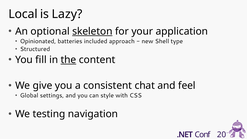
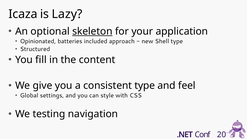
Local: Local -> Icaza
the underline: present -> none
consistent chat: chat -> type
